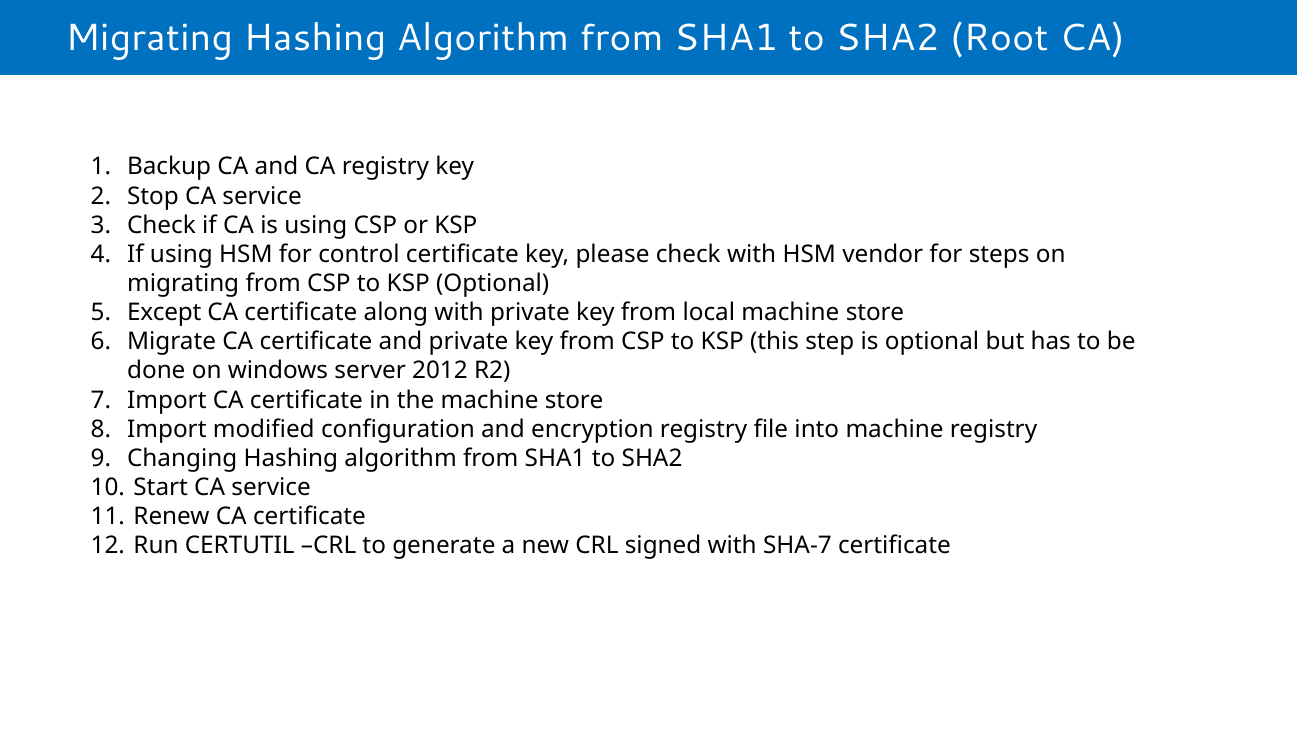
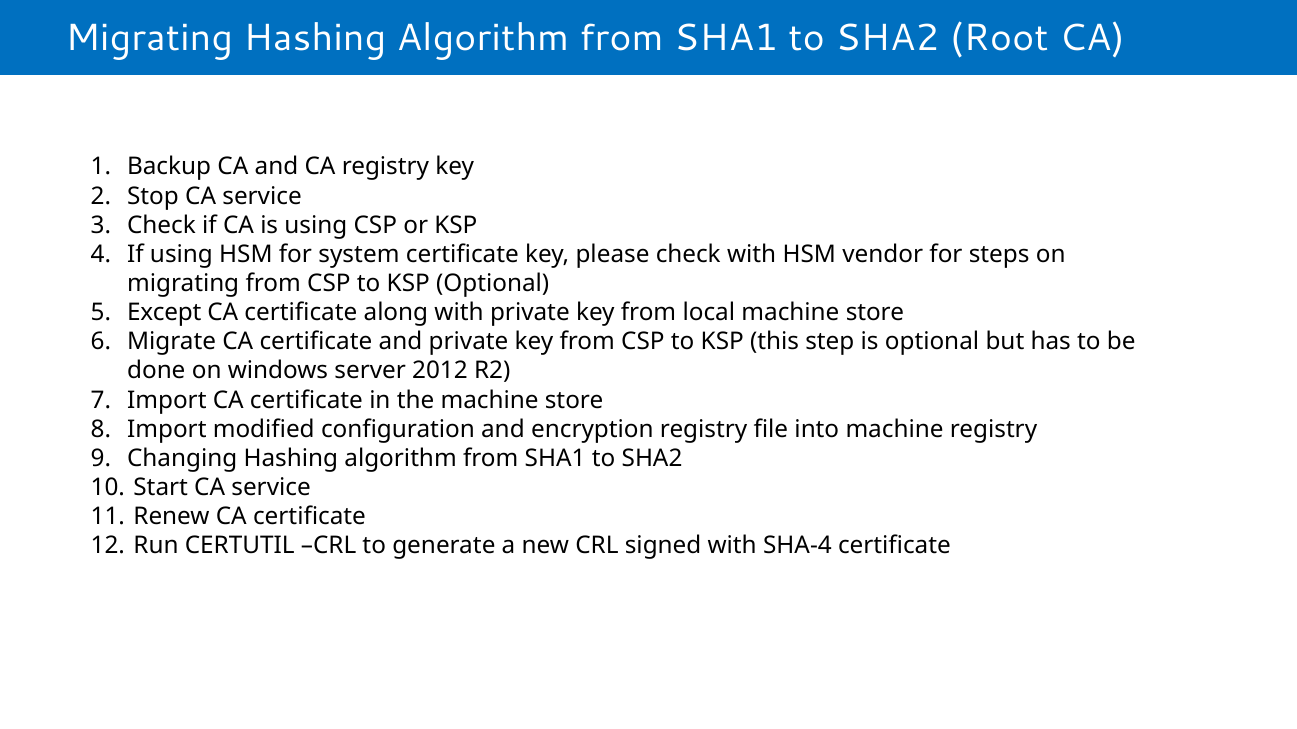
control: control -> system
SHA-7: SHA-7 -> SHA-4
